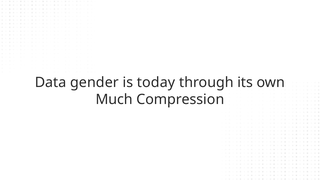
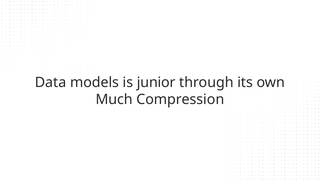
gender: gender -> models
today: today -> junior
